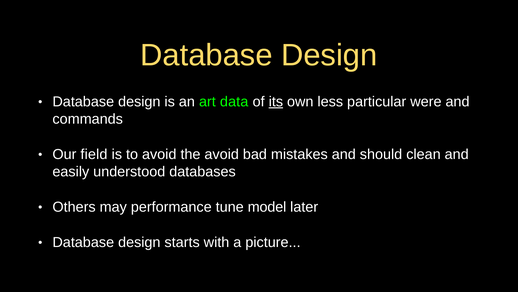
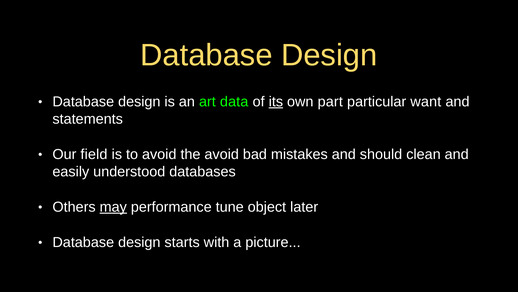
less: less -> part
were: were -> want
commands: commands -> statements
may underline: none -> present
model: model -> object
